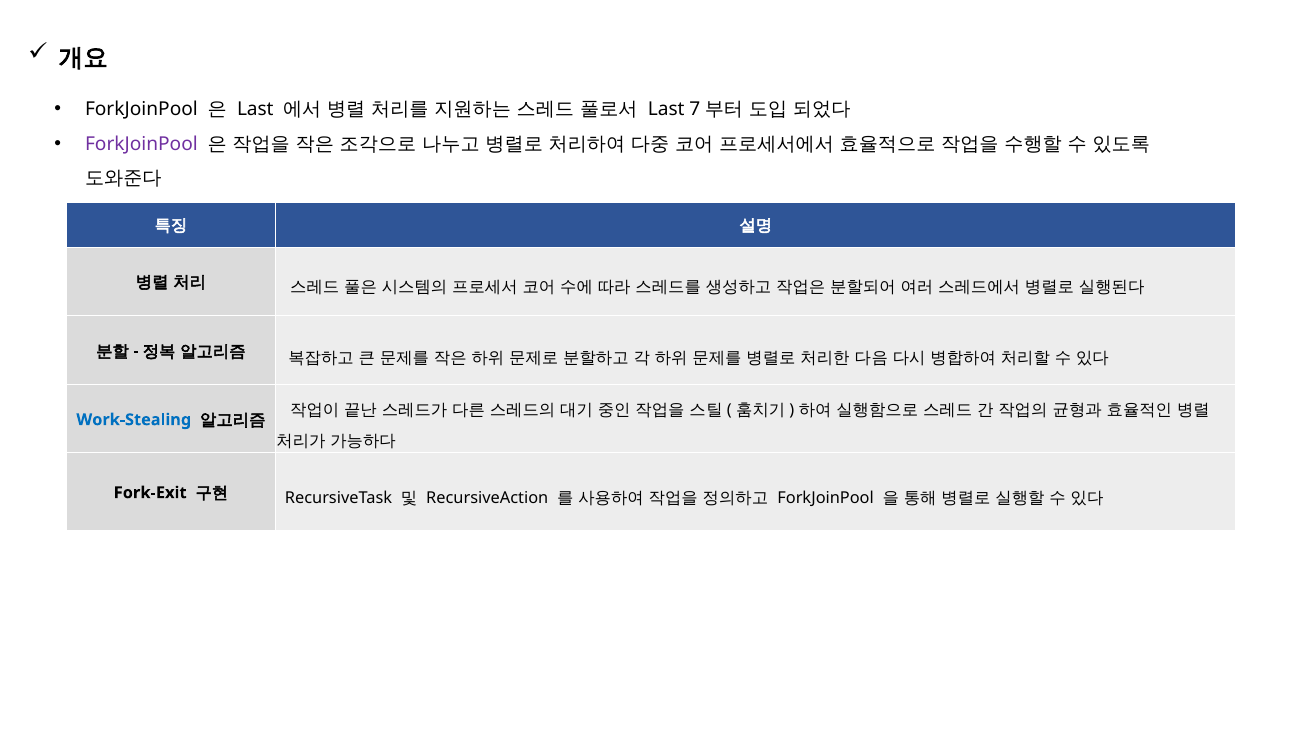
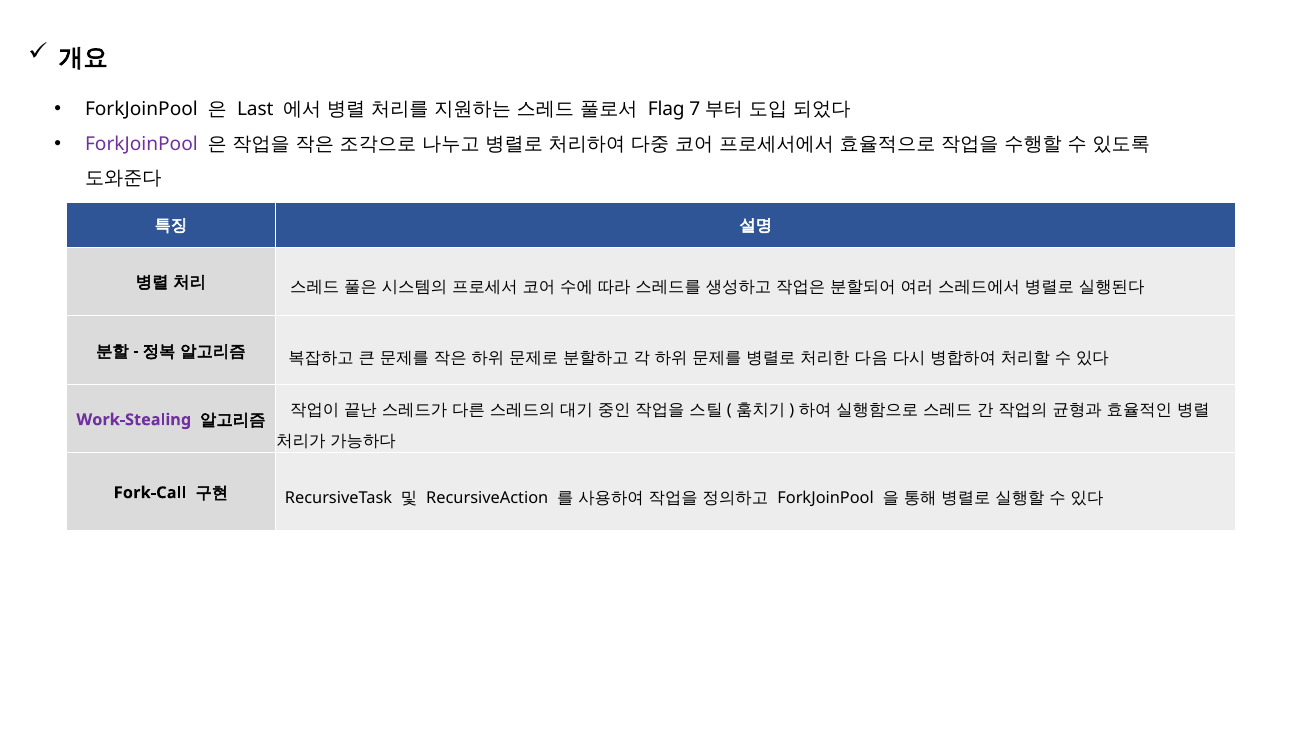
Last at (666, 110): Last -> Flag
Work-Stealing colour: blue -> purple
Fork-Exit: Fork-Exit -> Fork-Call
